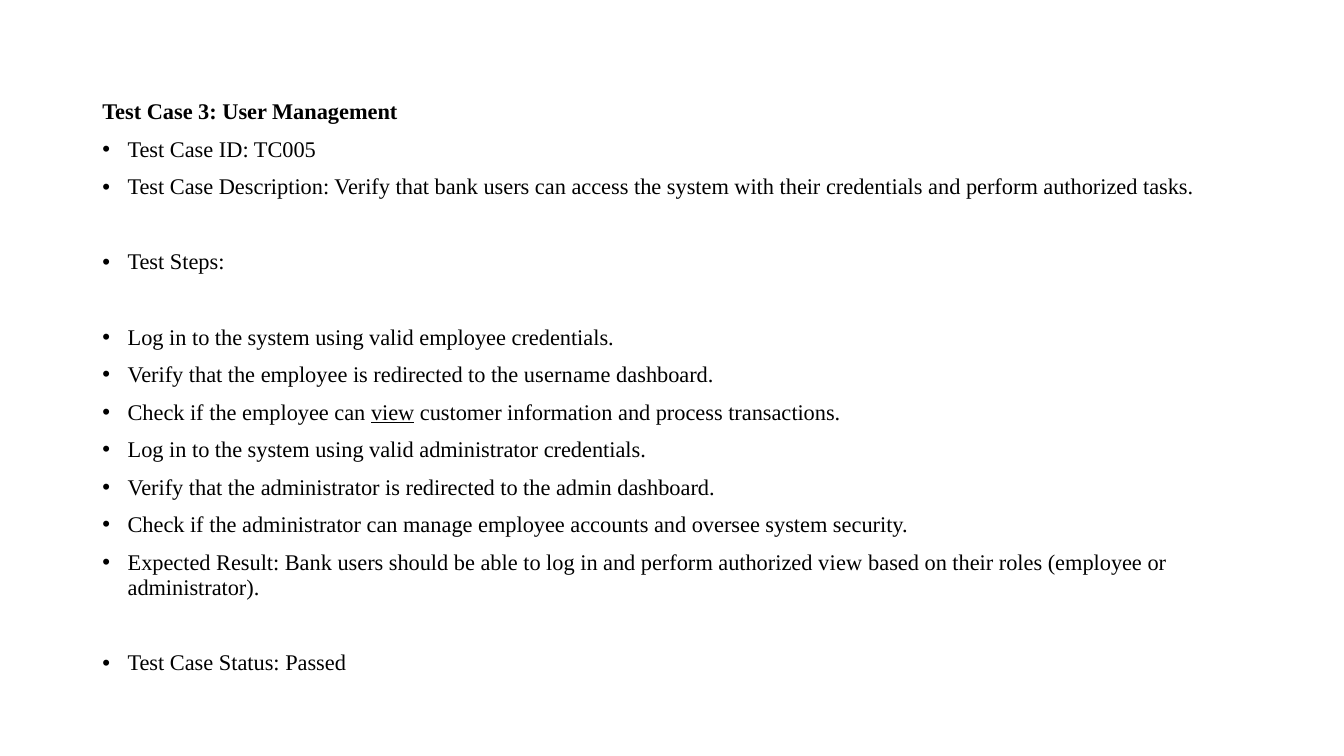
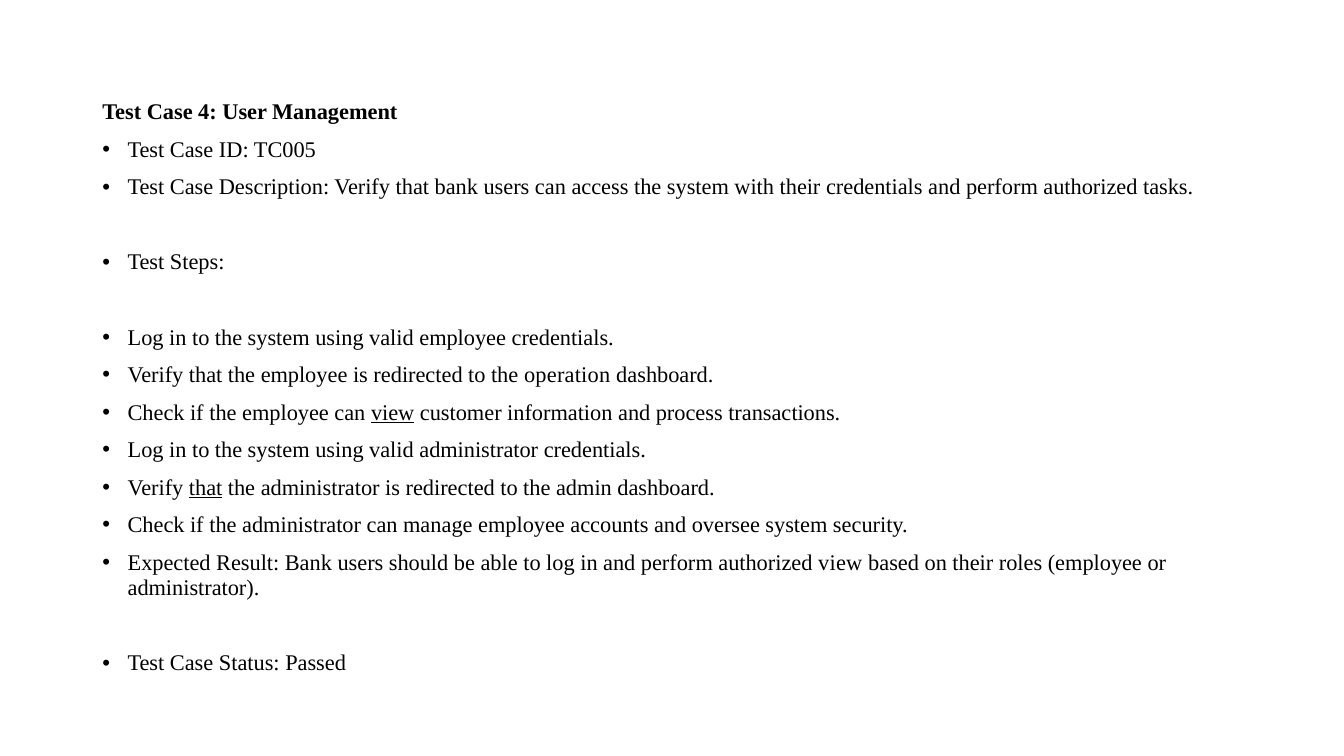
3: 3 -> 4
username: username -> operation
that at (206, 488) underline: none -> present
